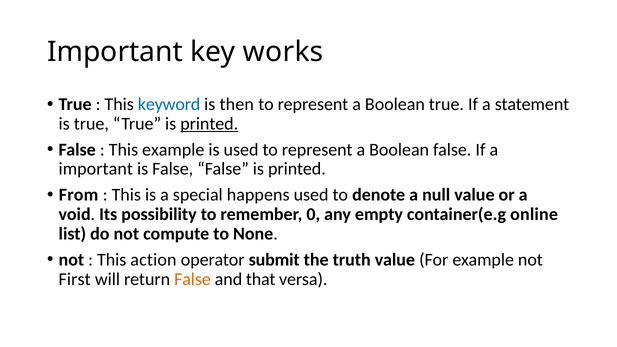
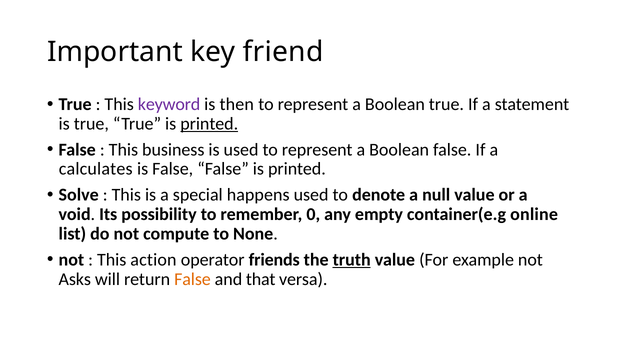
works: works -> friend
keyword colour: blue -> purple
This example: example -> business
important at (96, 169): important -> calculates
From: From -> Solve
submit: submit -> friends
truth underline: none -> present
First: First -> Asks
